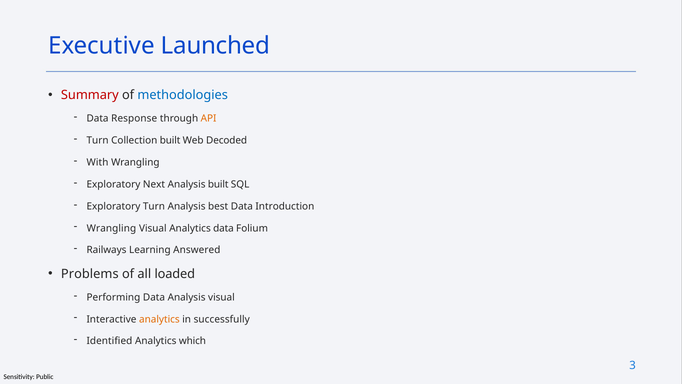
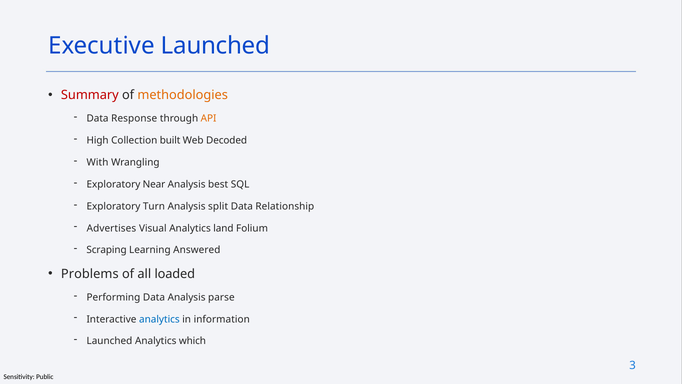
methodologies colour: blue -> orange
Turn at (98, 140): Turn -> High
Next: Next -> Near
Analysis built: built -> best
best: best -> split
Introduction: Introduction -> Relationship
Wrangling at (111, 228): Wrangling -> Advertises
Analytics data: data -> land
Railways: Railways -> Scraping
Analysis visual: visual -> parse
analytics at (159, 319) colour: orange -> blue
successfully: successfully -> information
Identified at (109, 341): Identified -> Launched
